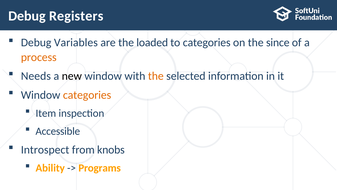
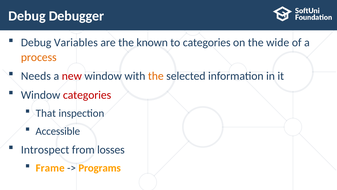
Registers: Registers -> Debugger
loaded: loaded -> known
since: since -> wide
new colour: black -> red
categories at (87, 95) colour: orange -> red
Item: Item -> That
knobs: knobs -> losses
Ability: Ability -> Frame
